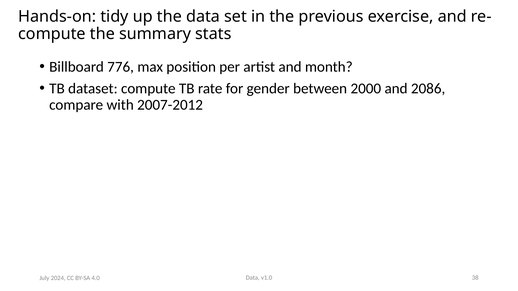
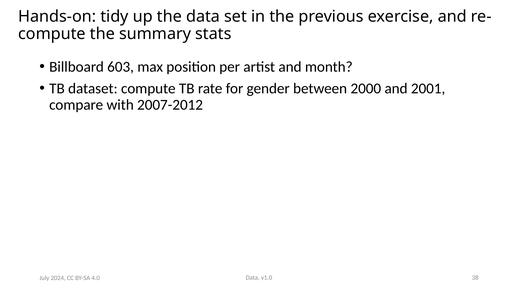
776: 776 -> 603
2086: 2086 -> 2001
